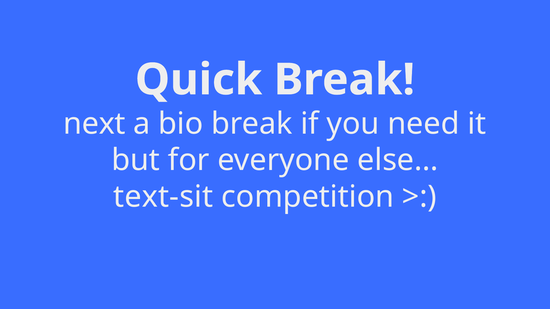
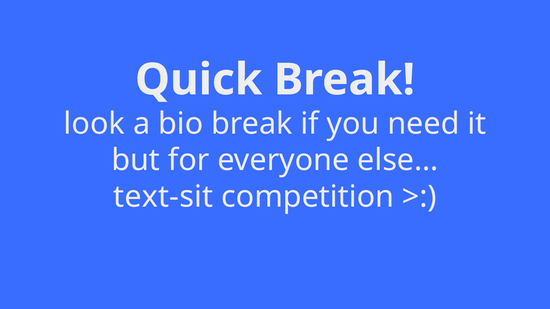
next: next -> look
